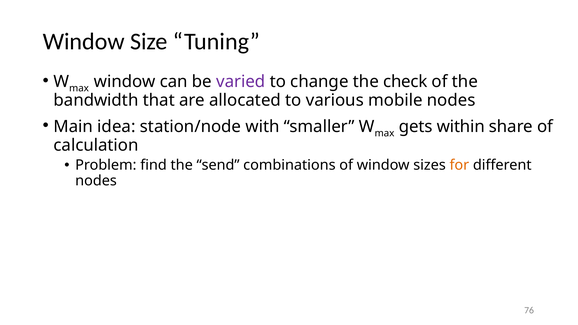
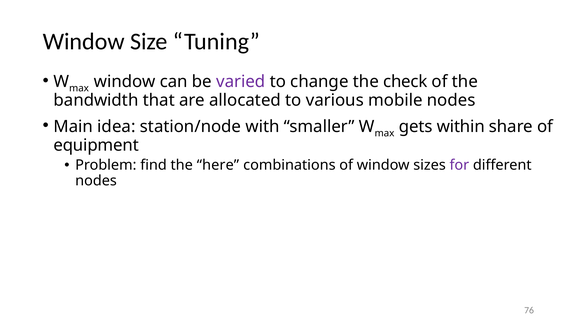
calculation: calculation -> equipment
send: send -> here
for colour: orange -> purple
